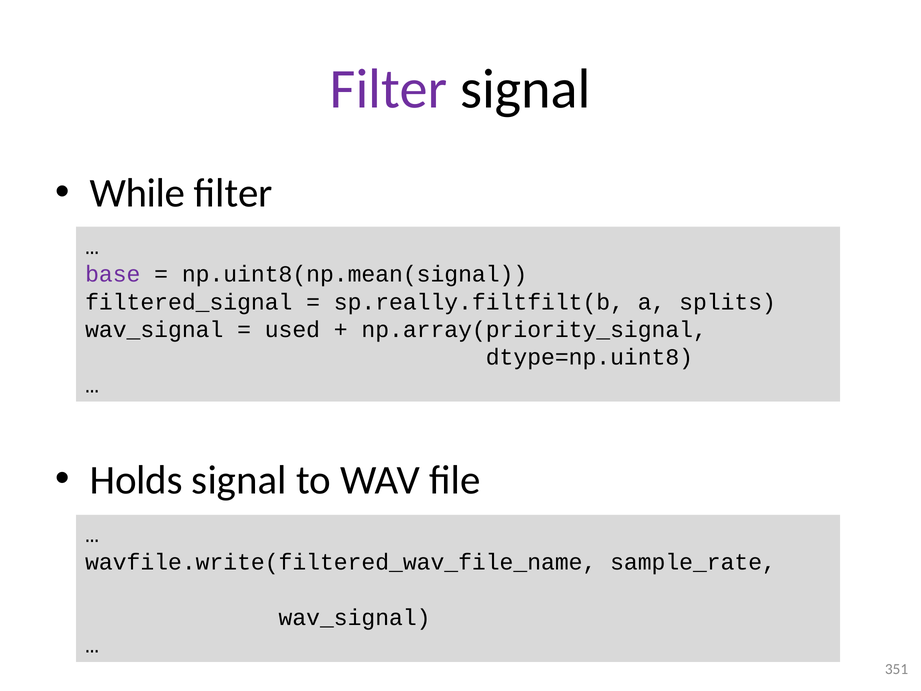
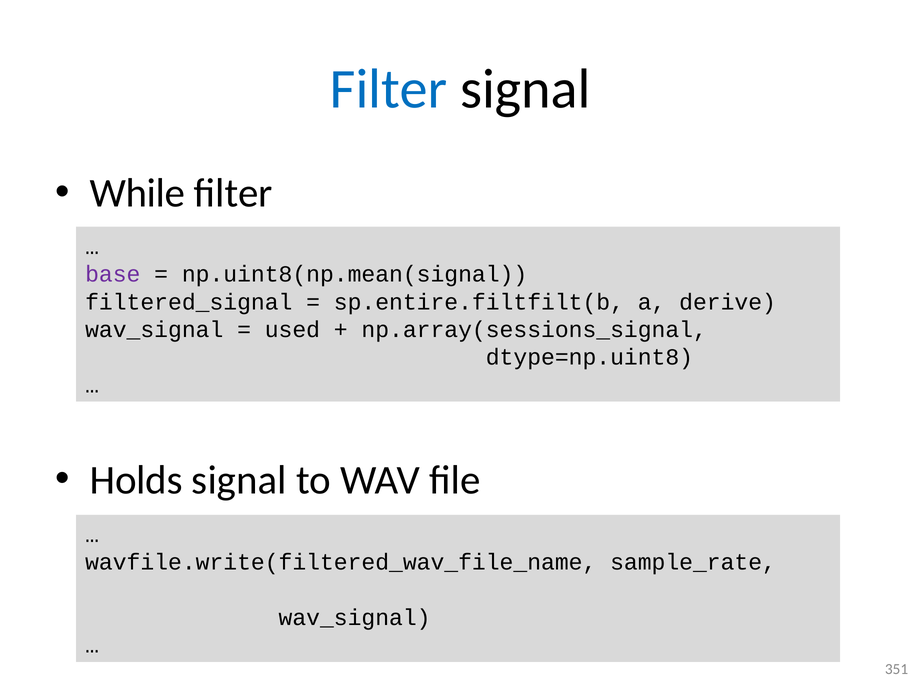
Filter at (389, 89) colour: purple -> blue
sp.really.filtfilt(b: sp.really.filtfilt(b -> sp.entire.filtfilt(b
splits: splits -> derive
np.array(priority_signal: np.array(priority_signal -> np.array(sessions_signal
